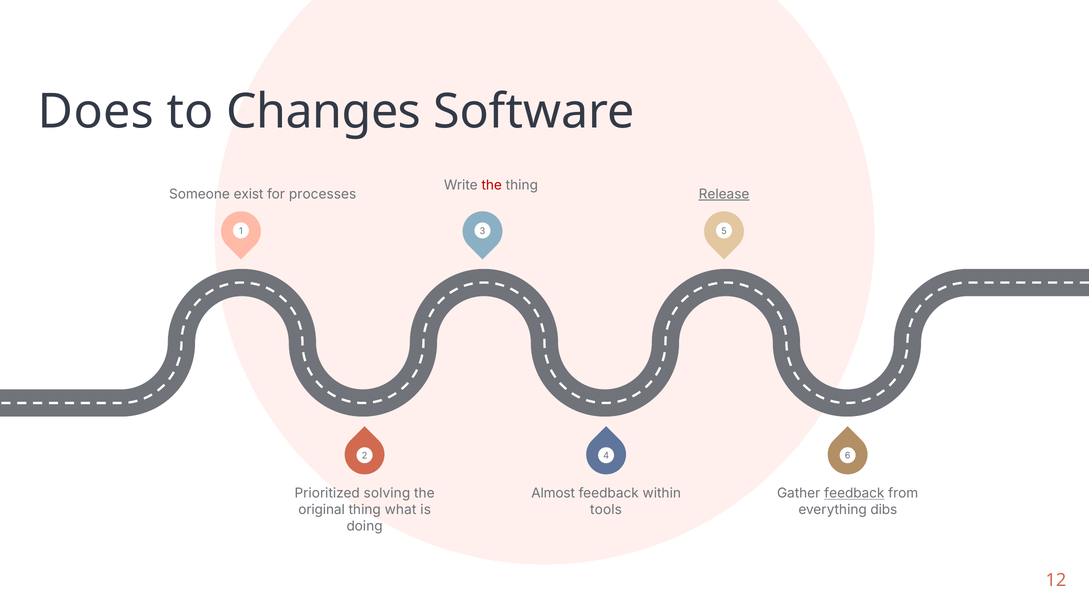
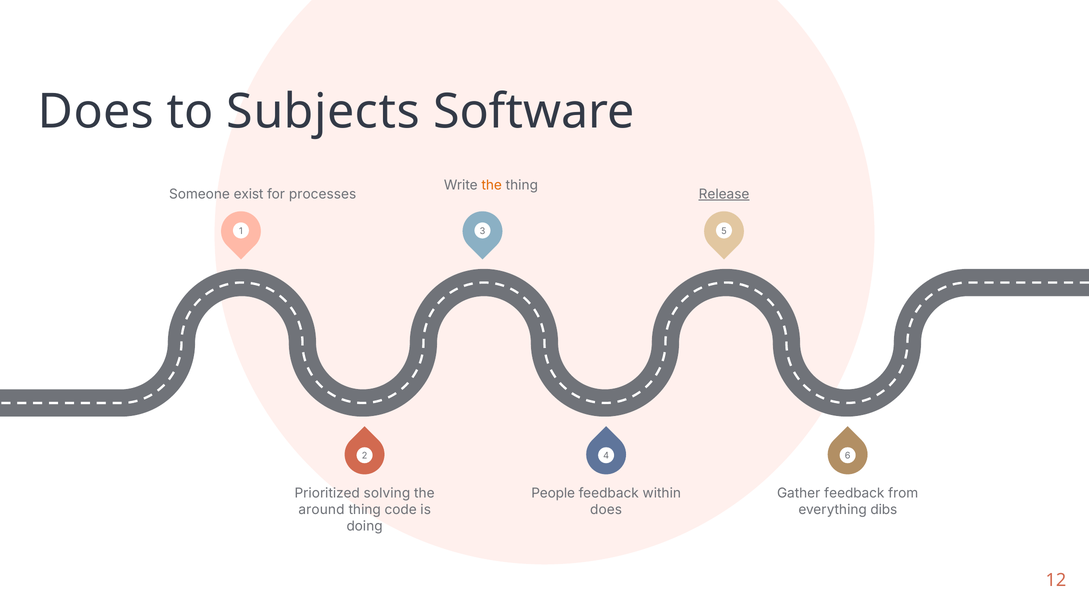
Changes: Changes -> Subjects
the at (492, 185) colour: red -> orange
Almost: Almost -> People
feedback at (854, 493) underline: present -> none
original: original -> around
what: what -> code
tools at (606, 509): tools -> does
